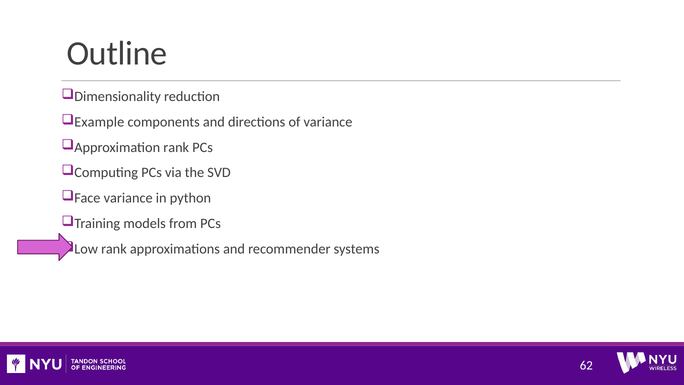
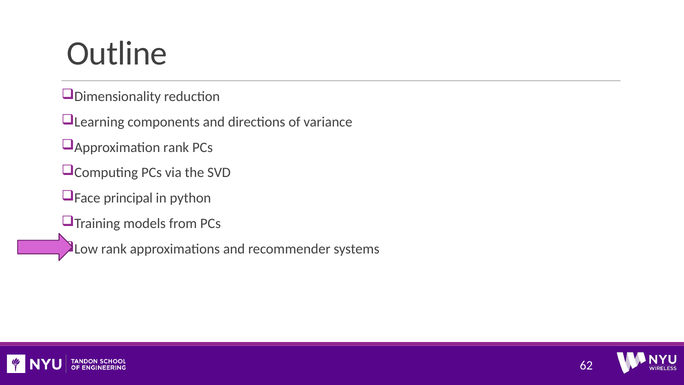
Example: Example -> Learning
Face variance: variance -> principal
